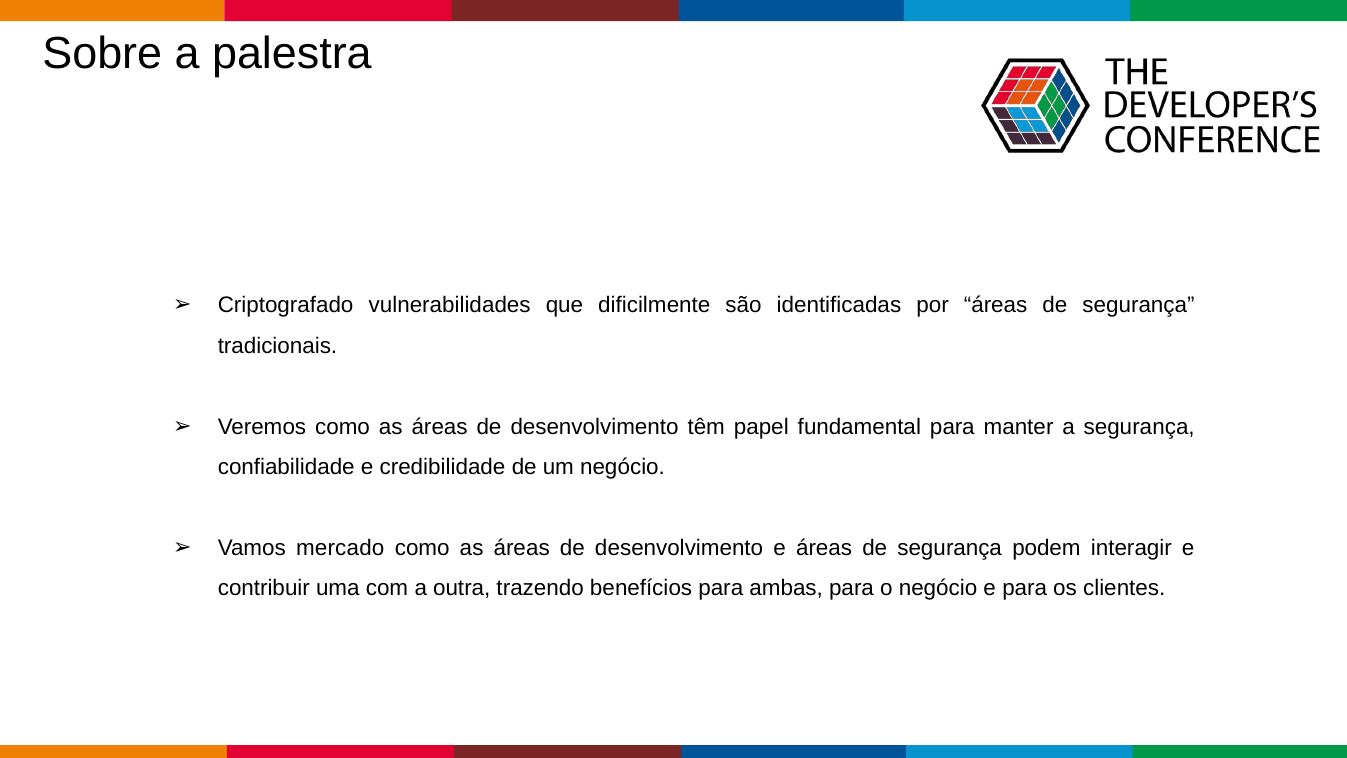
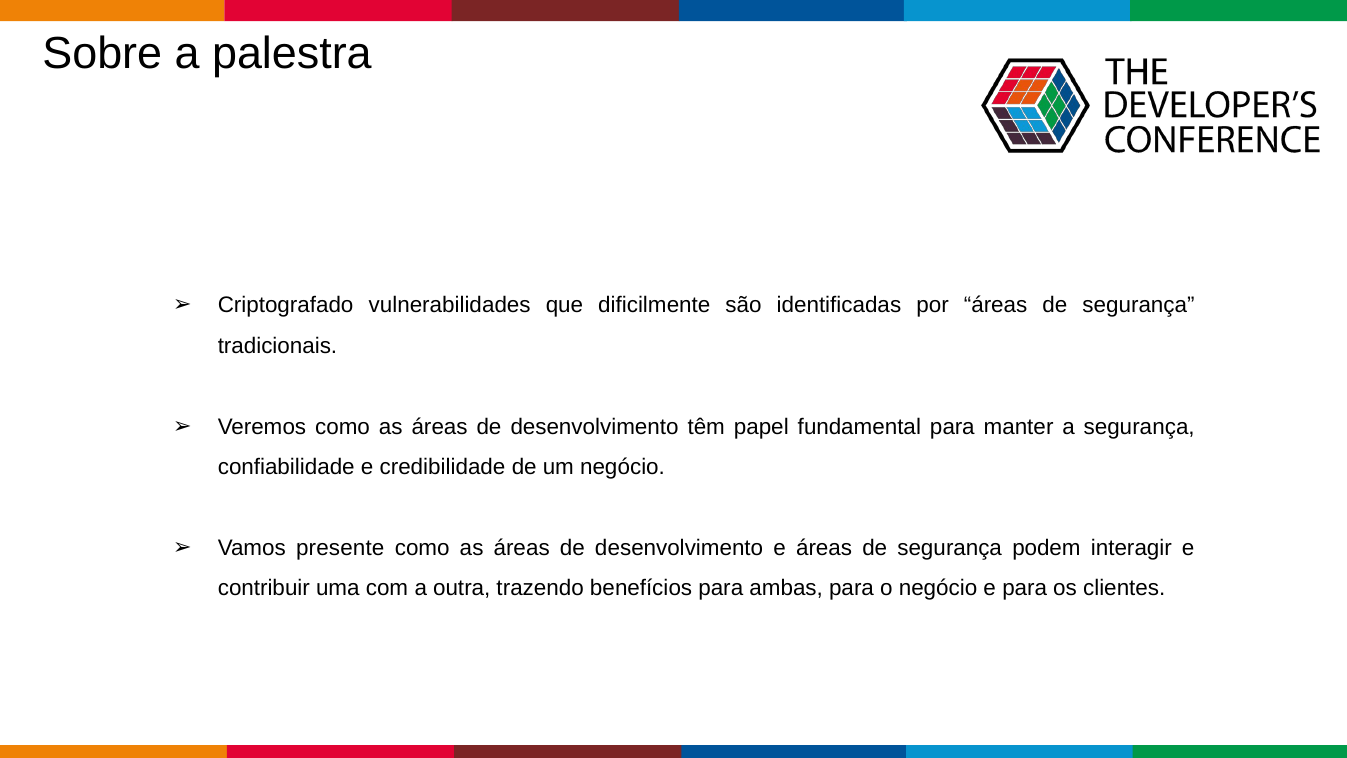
mercado: mercado -> presente
